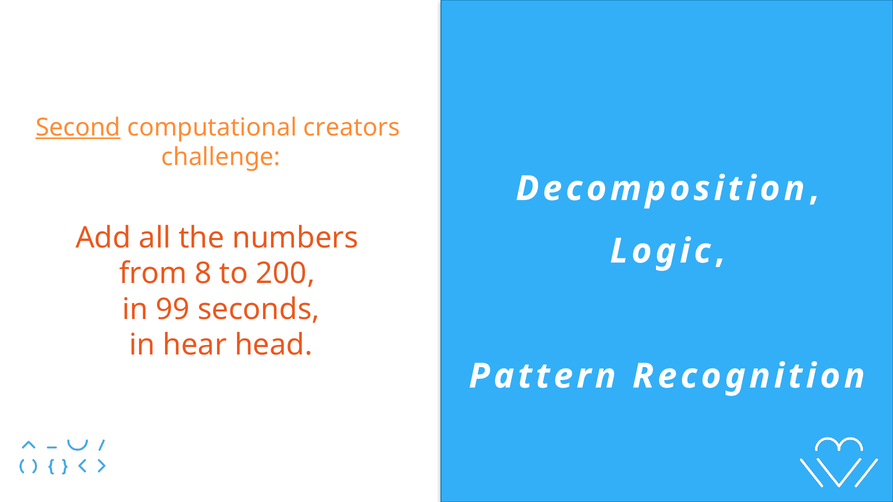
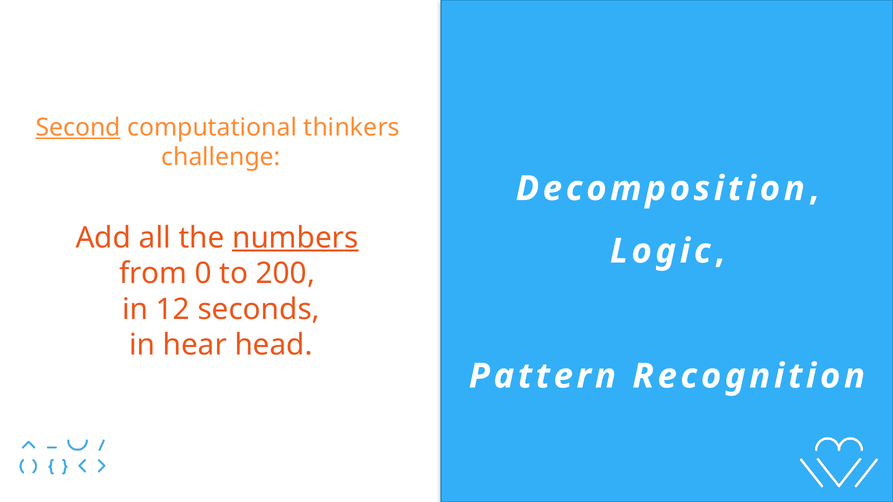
creators: creators -> thinkers
numbers underline: none -> present
8: 8 -> 0
99: 99 -> 12
